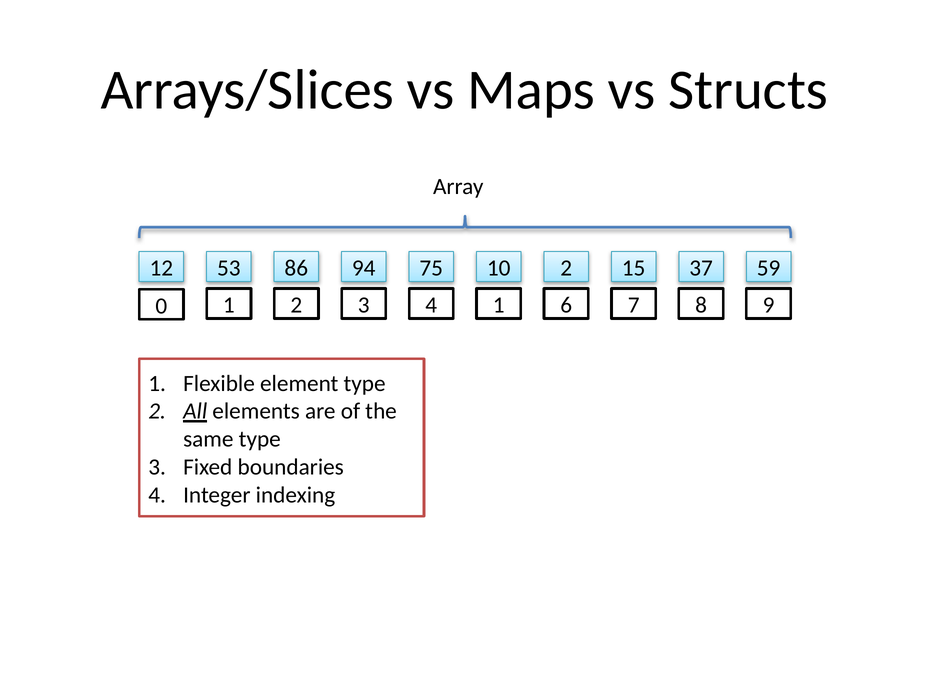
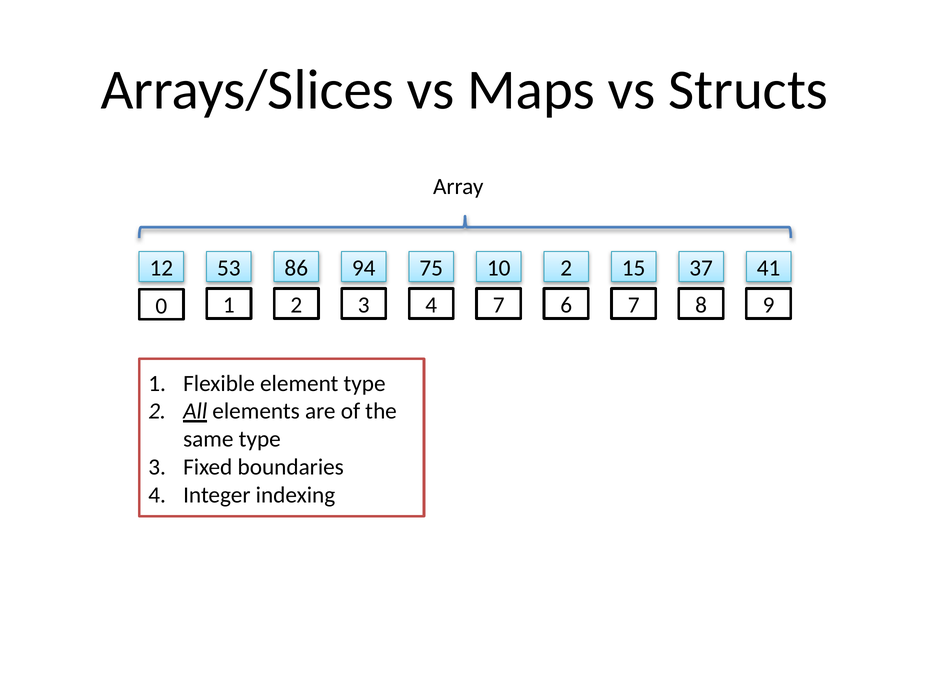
59: 59 -> 41
4 1: 1 -> 7
